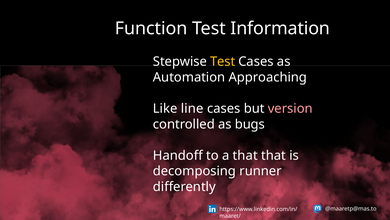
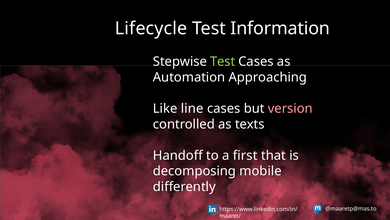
Function: Function -> Lifecycle
Test at (223, 61) colour: yellow -> light green
bugs: bugs -> texts
a that: that -> first
runner: runner -> mobile
